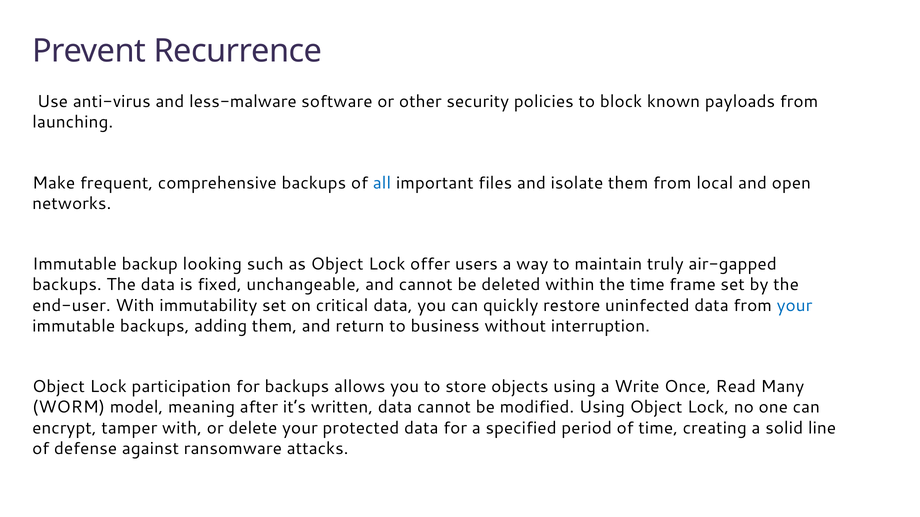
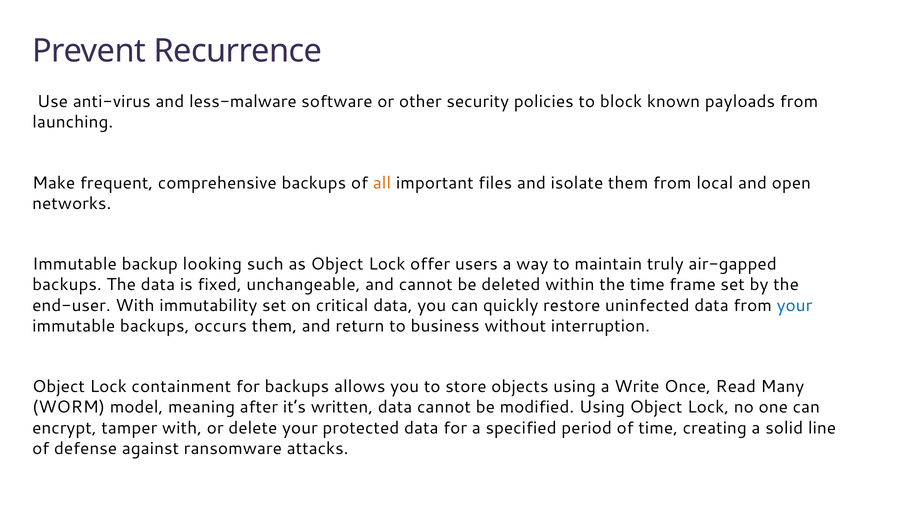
all colour: blue -> orange
adding: adding -> occurs
participation: participation -> containment
